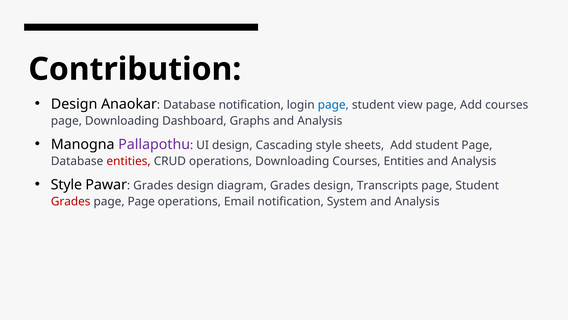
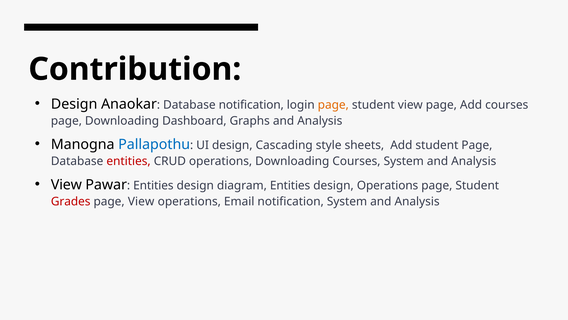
page at (333, 105) colour: blue -> orange
Pallapothu colour: purple -> blue
Courses Entities: Entities -> System
Style at (66, 184): Style -> View
Grades at (153, 185): Grades -> Entities
diagram Grades: Grades -> Entities
design Transcripts: Transcripts -> Operations
page Page: Page -> View
